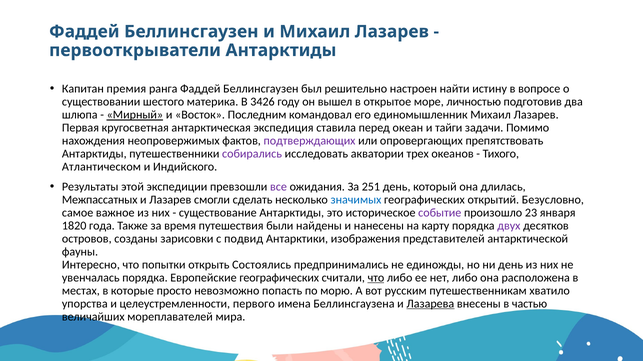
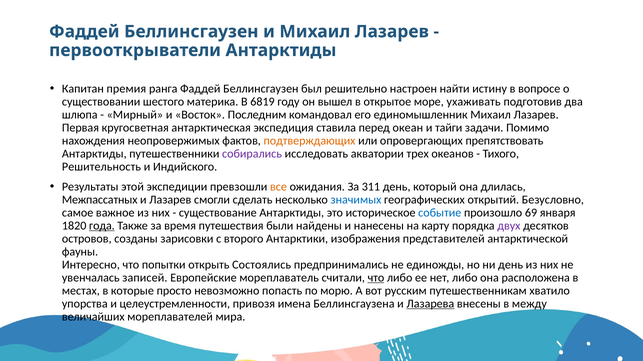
3426: 3426 -> 6819
личностью: личностью -> ухаживать
Мирный underline: present -> none
подтверждающих colour: purple -> orange
Атлантическом: Атлантическом -> Решительность
все colour: purple -> orange
251: 251 -> 311
событие colour: purple -> blue
23: 23 -> 69
года underline: none -> present
подвид: подвид -> второго
увенчалась порядка: порядка -> записей
Европейские географических: географических -> мореплаватель
первого: первого -> привозя
частью: частью -> между
